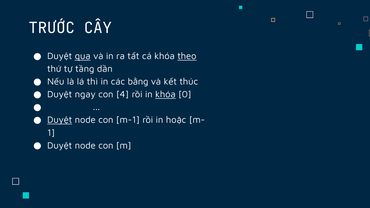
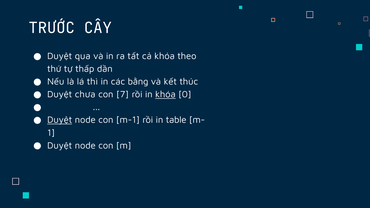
qua underline: present -> none
theo underline: present -> none
tầng: tầng -> thấp
ngay: ngay -> chưa
4: 4 -> 7
hoặc: hoặc -> table
